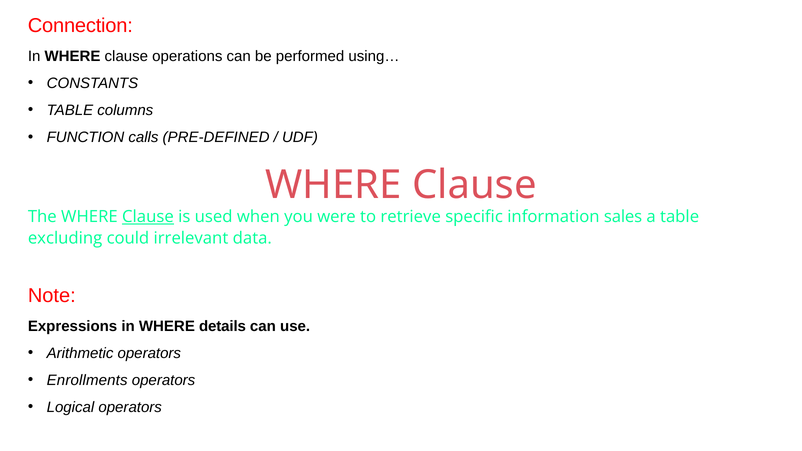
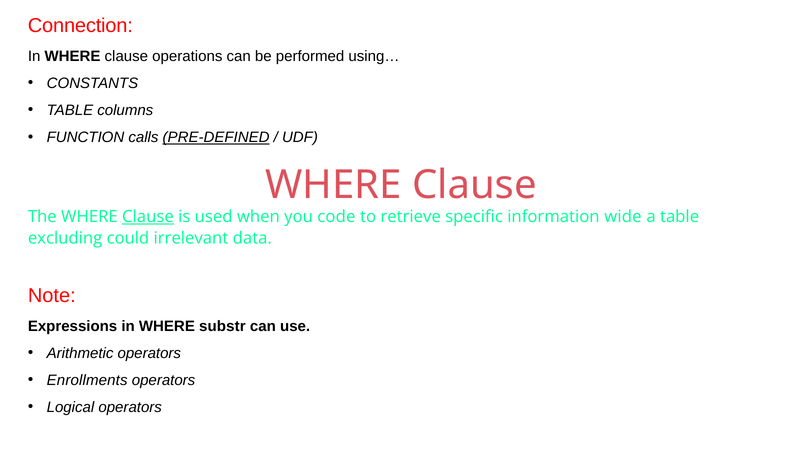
PRE-DEFINED underline: none -> present
were: were -> code
sales: sales -> wide
details: details -> substr
